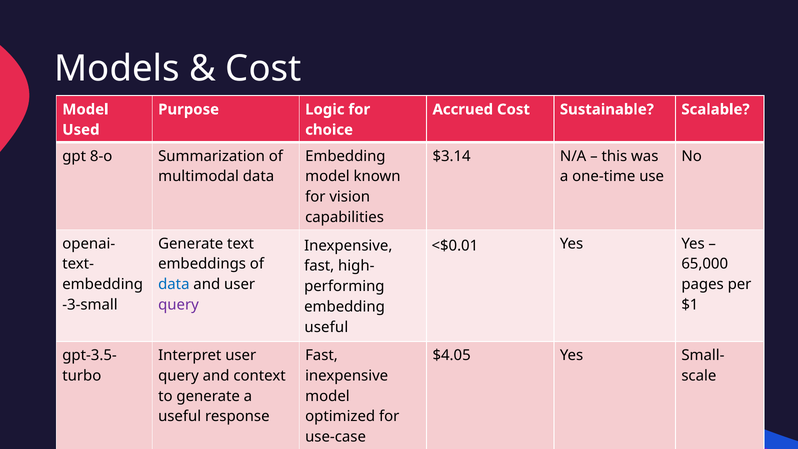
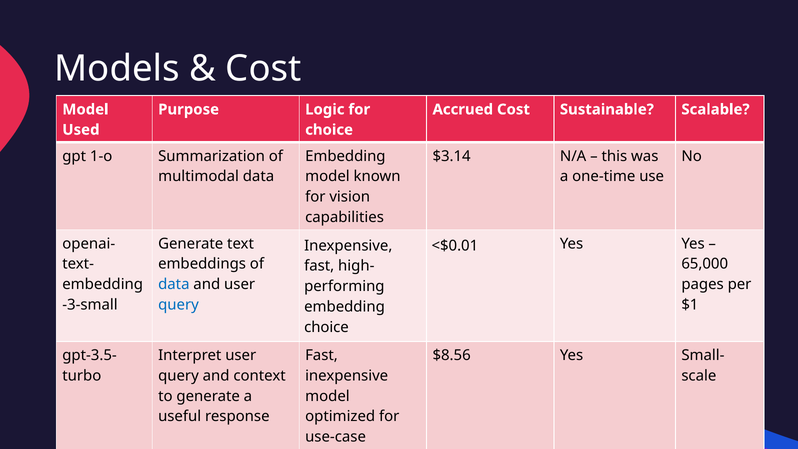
8-o: 8-o -> 1-o
query at (178, 305) colour: purple -> blue
useful at (326, 327): useful -> choice
$4.05: $4.05 -> $8.56
